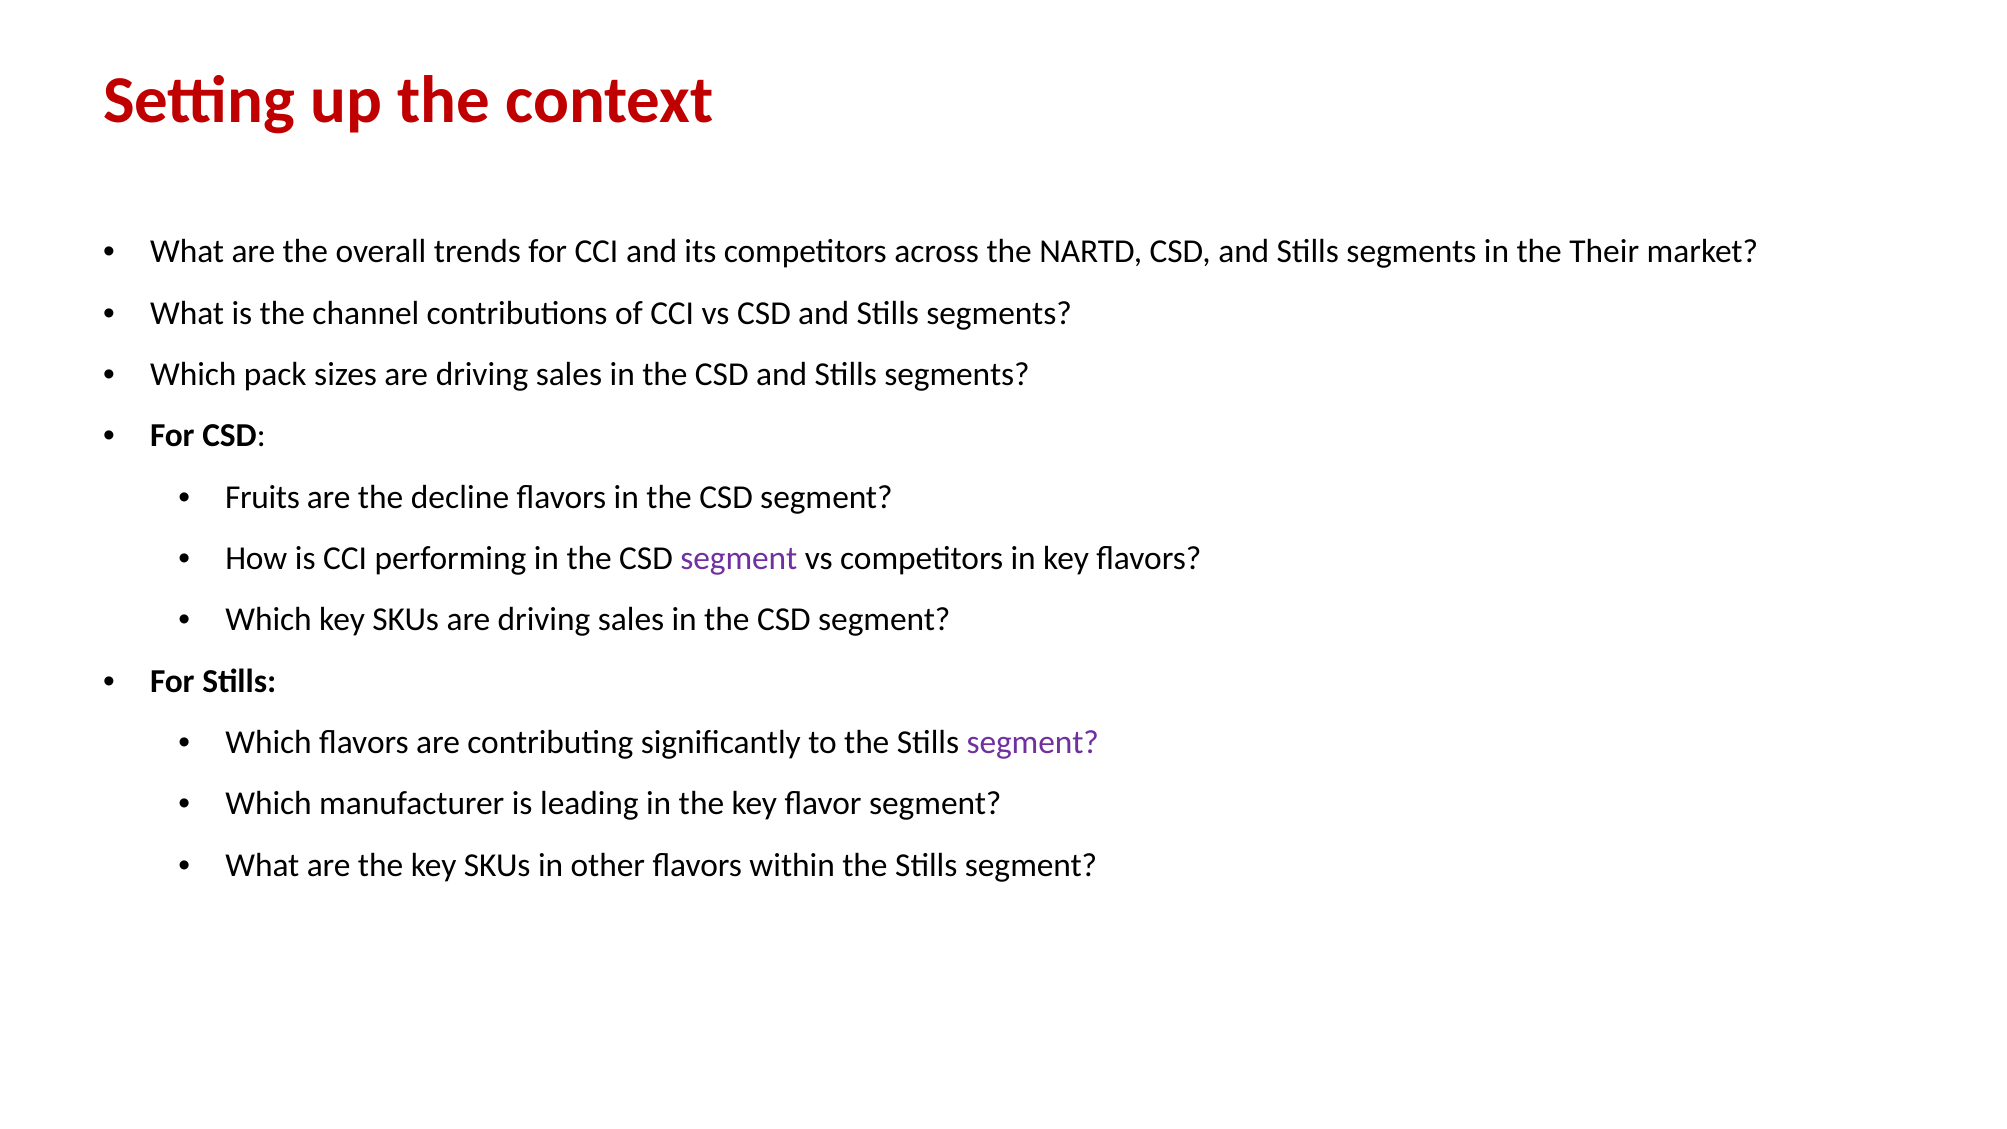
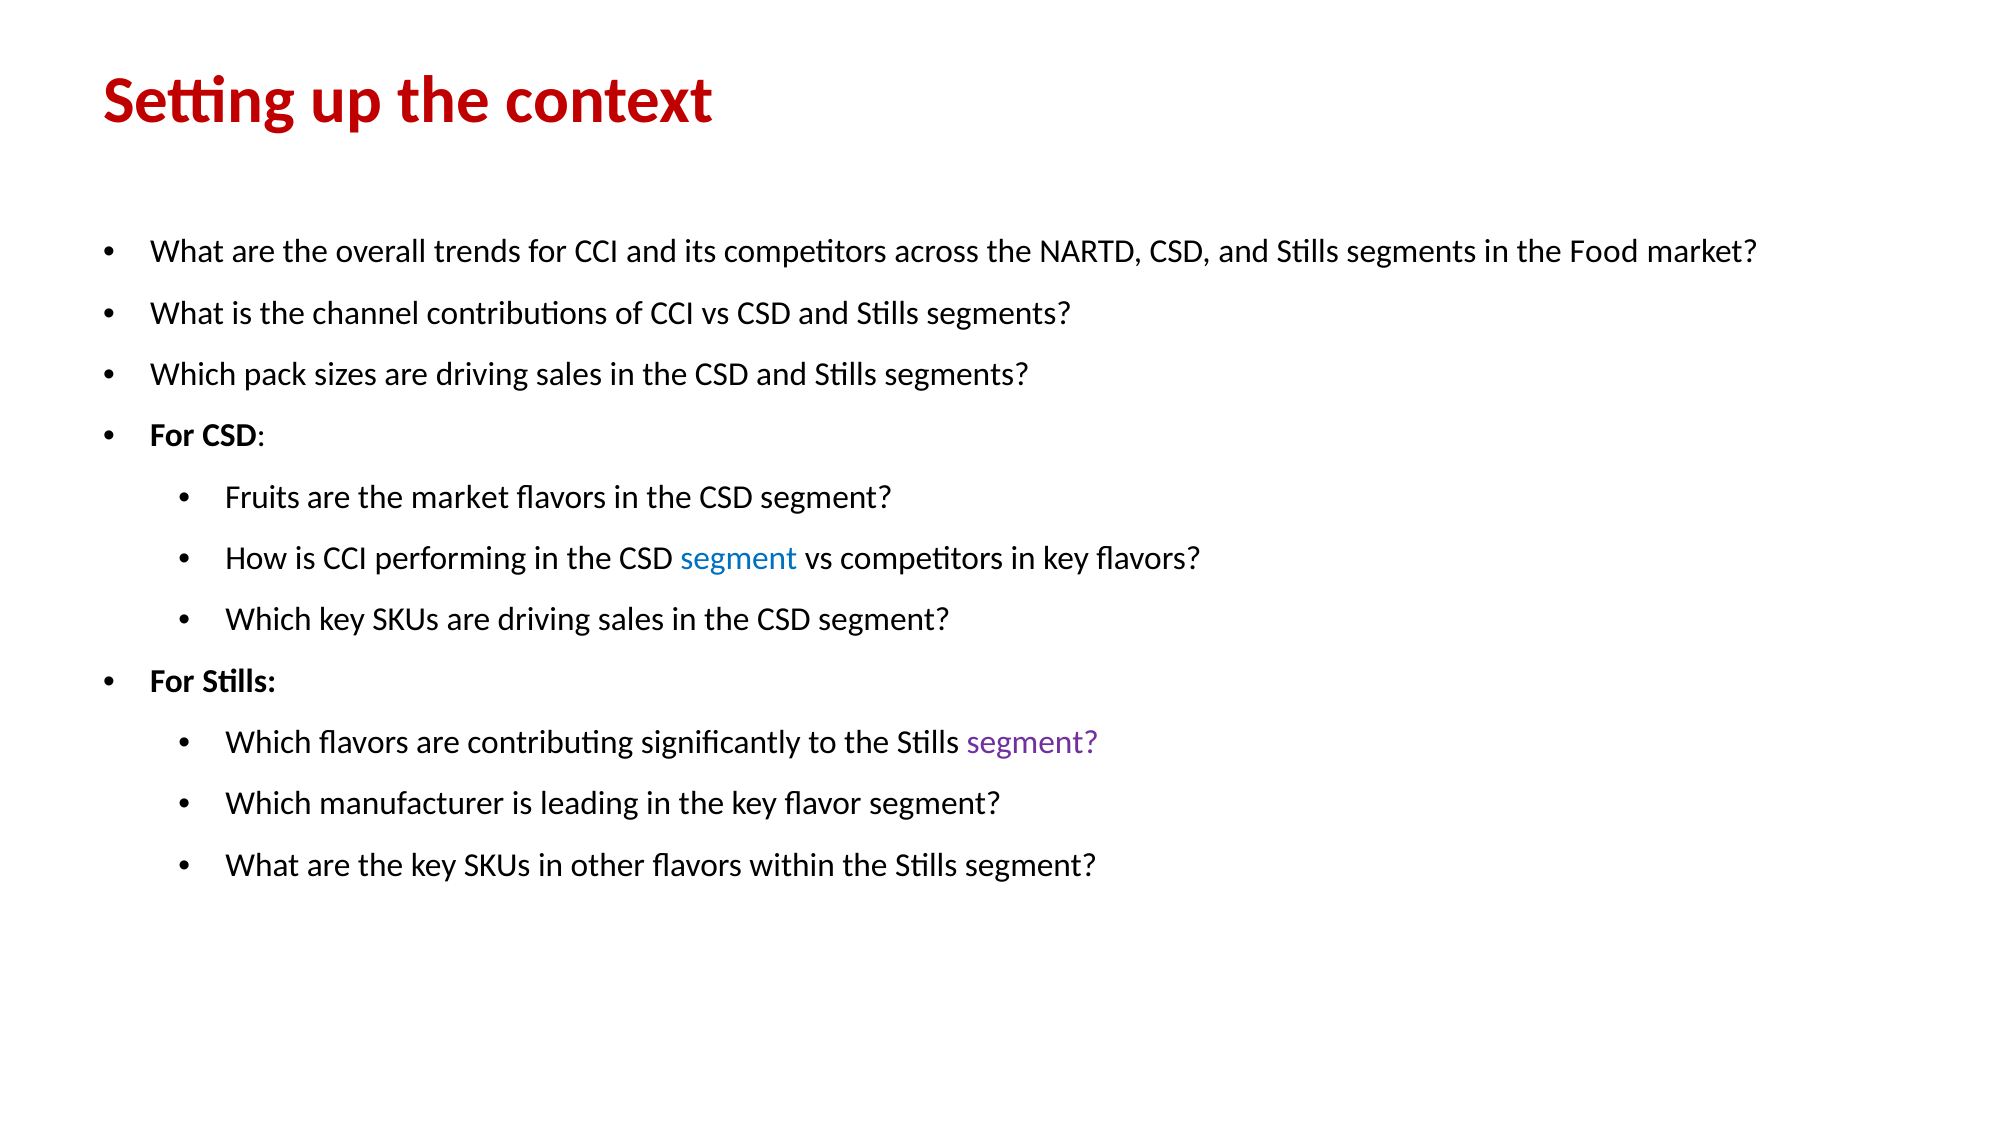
Their: Their -> Food
the decline: decline -> market
segment at (739, 559) colour: purple -> blue
